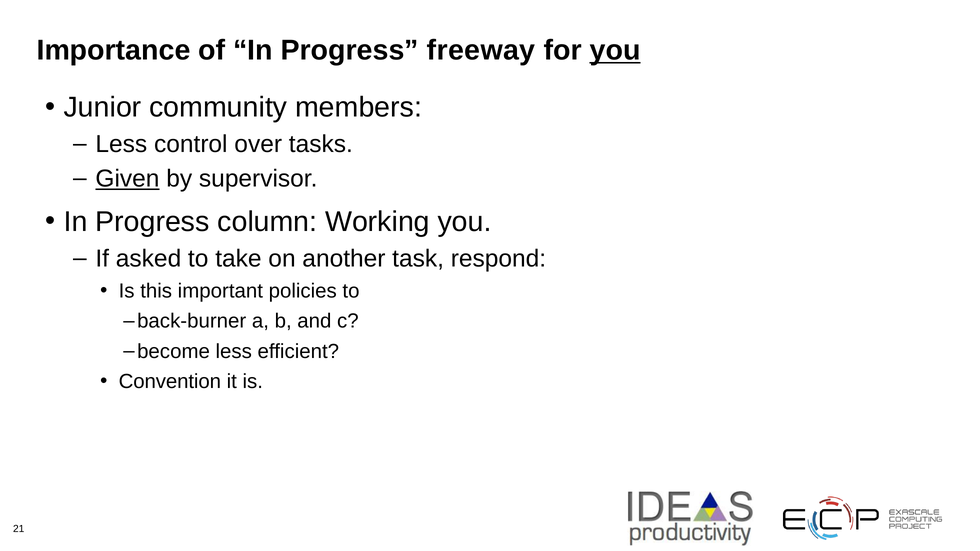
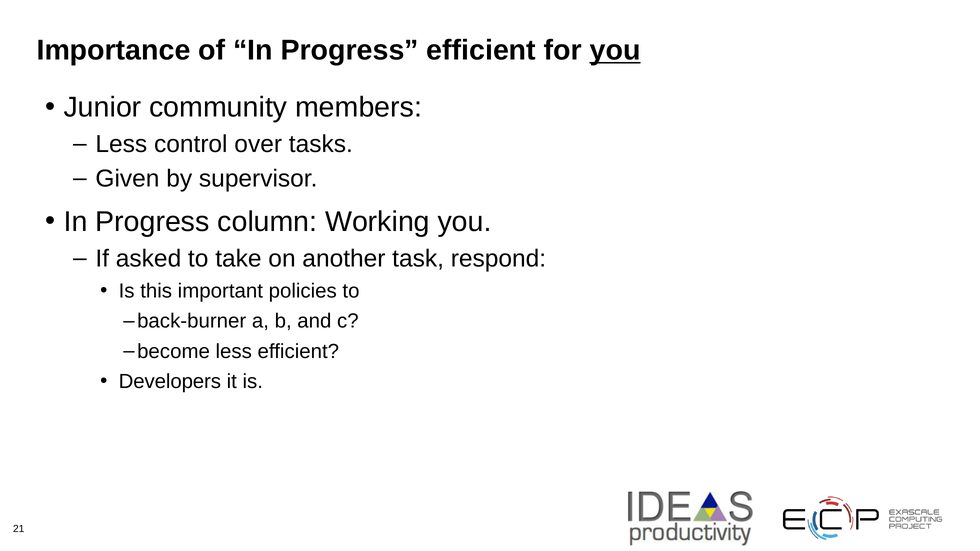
Progress freeway: freeway -> efficient
Given underline: present -> none
Convention: Convention -> Developers
